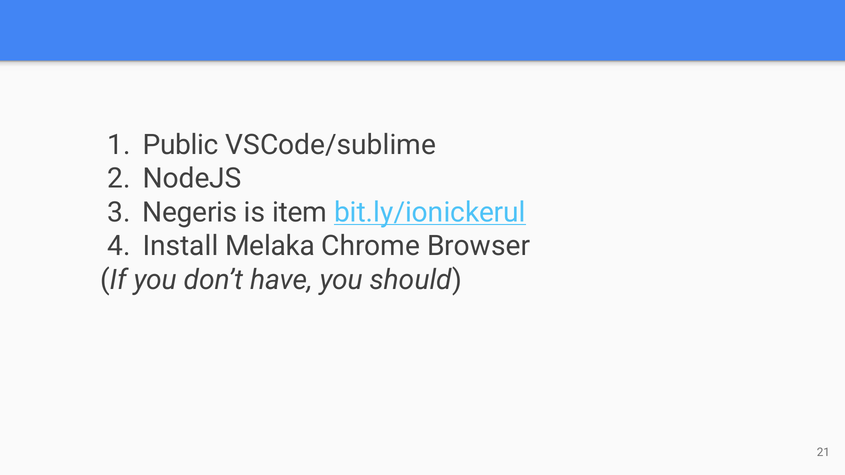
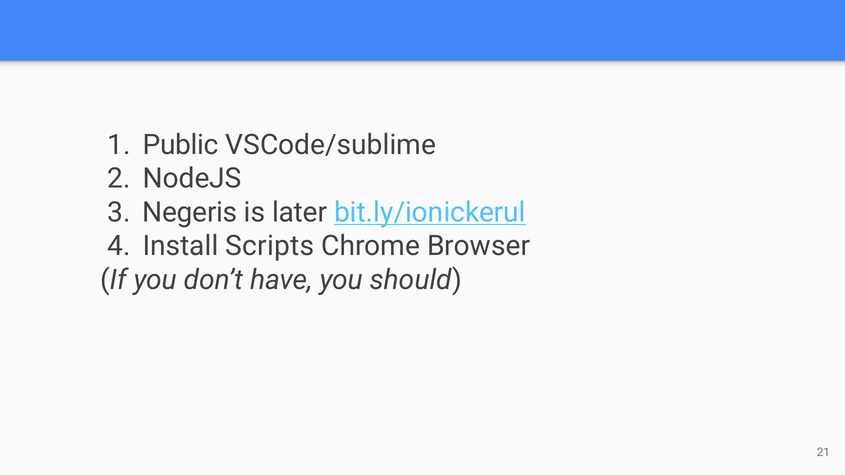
item: item -> later
Melaka: Melaka -> Scripts
